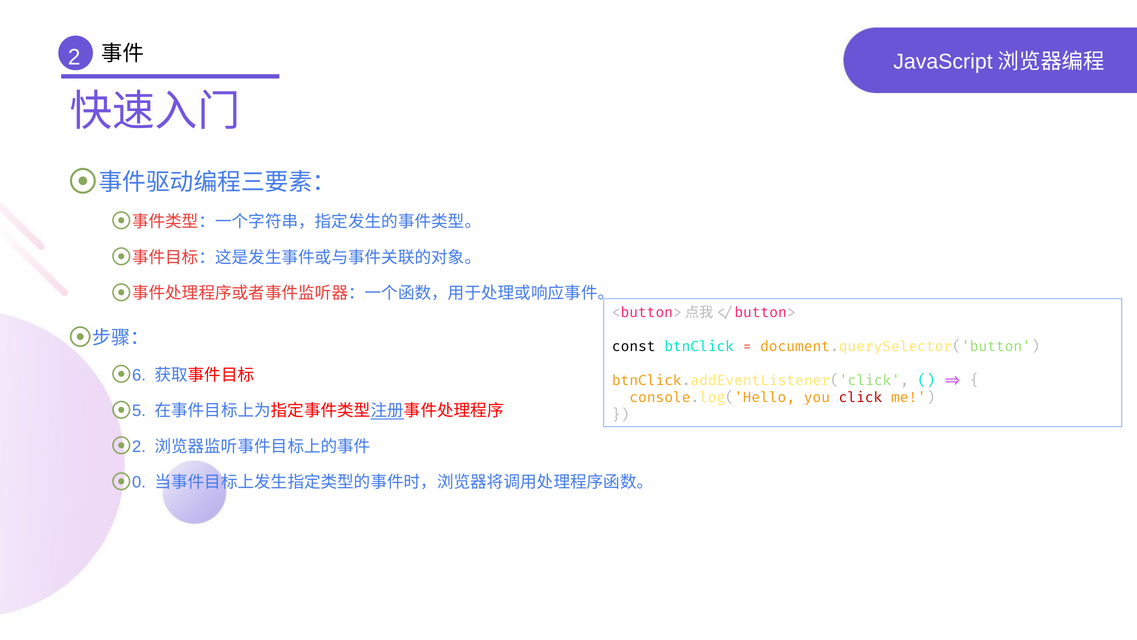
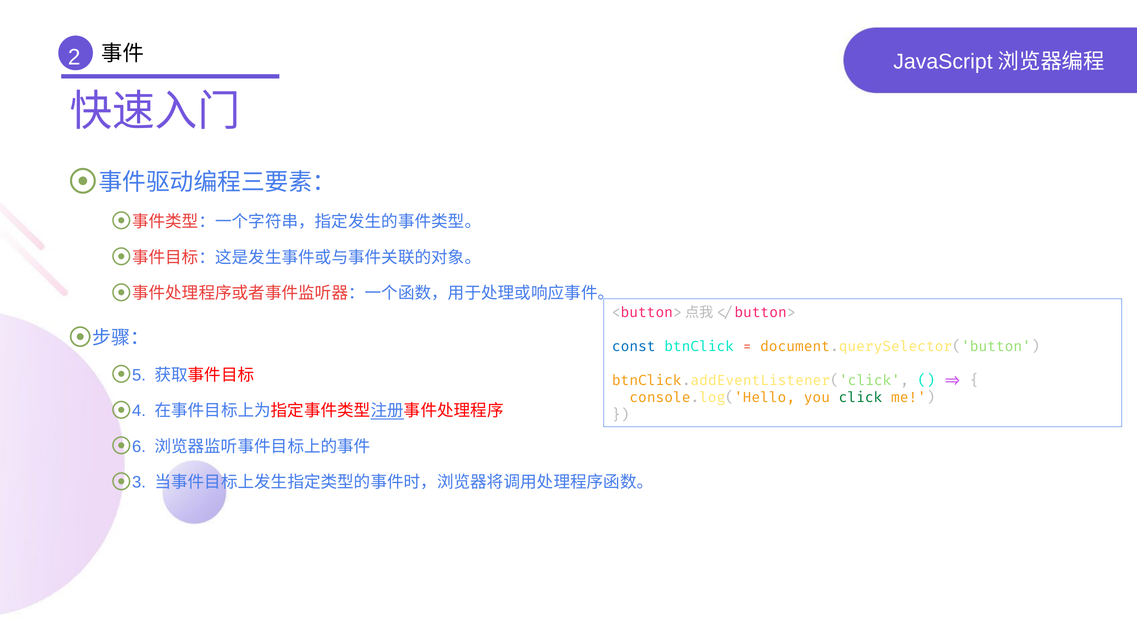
const colour: black -> blue
6: 6 -> 5
click colour: red -> green
5: 5 -> 4
2 at (139, 446): 2 -> 6
0: 0 -> 3
